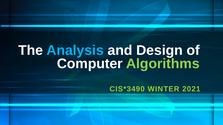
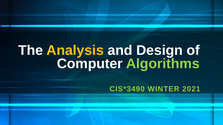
Analysis colour: light blue -> yellow
